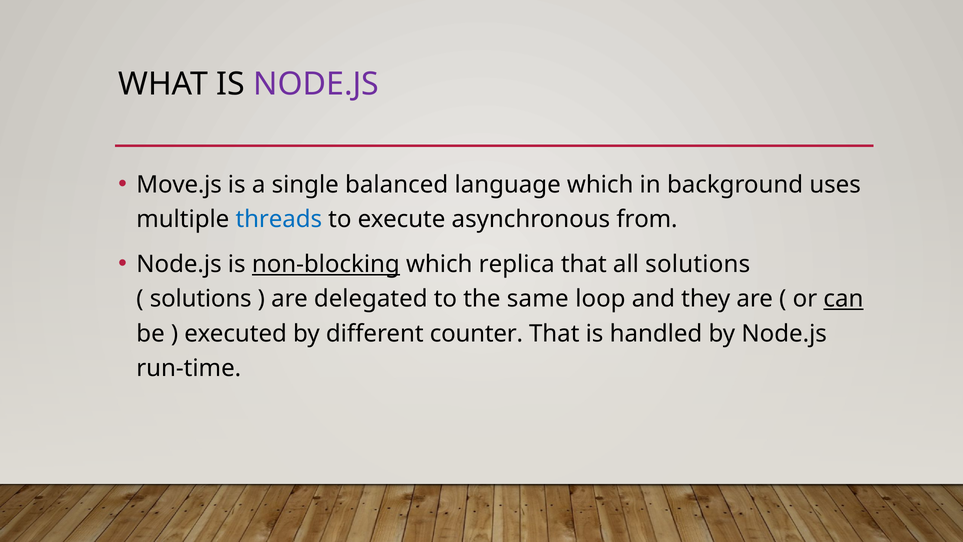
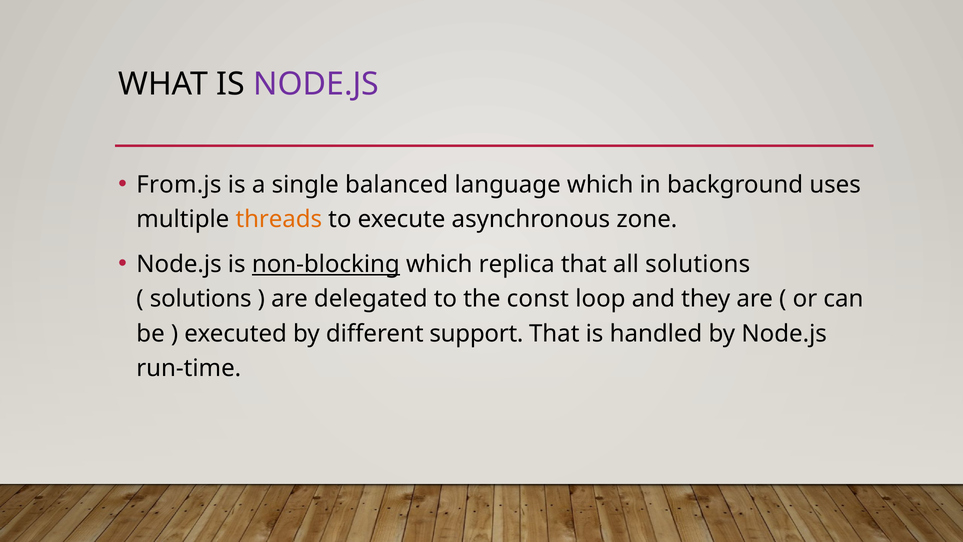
Move.js: Move.js -> From.js
threads colour: blue -> orange
from: from -> zone
same: same -> const
can underline: present -> none
counter: counter -> support
